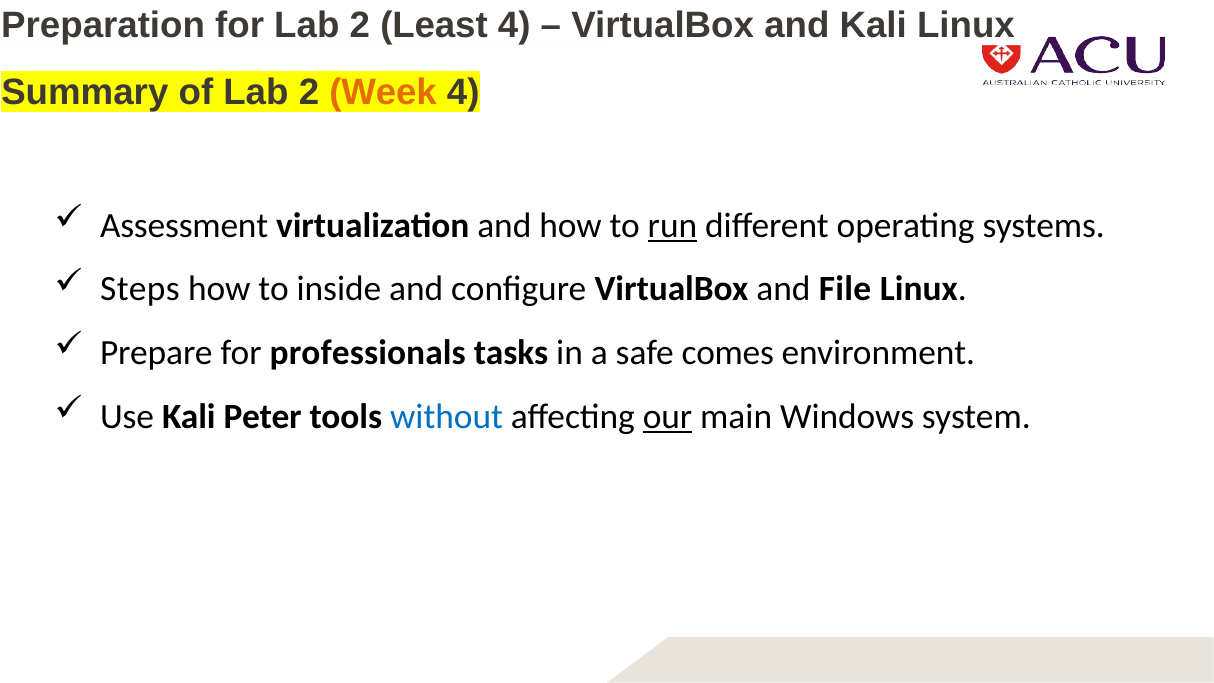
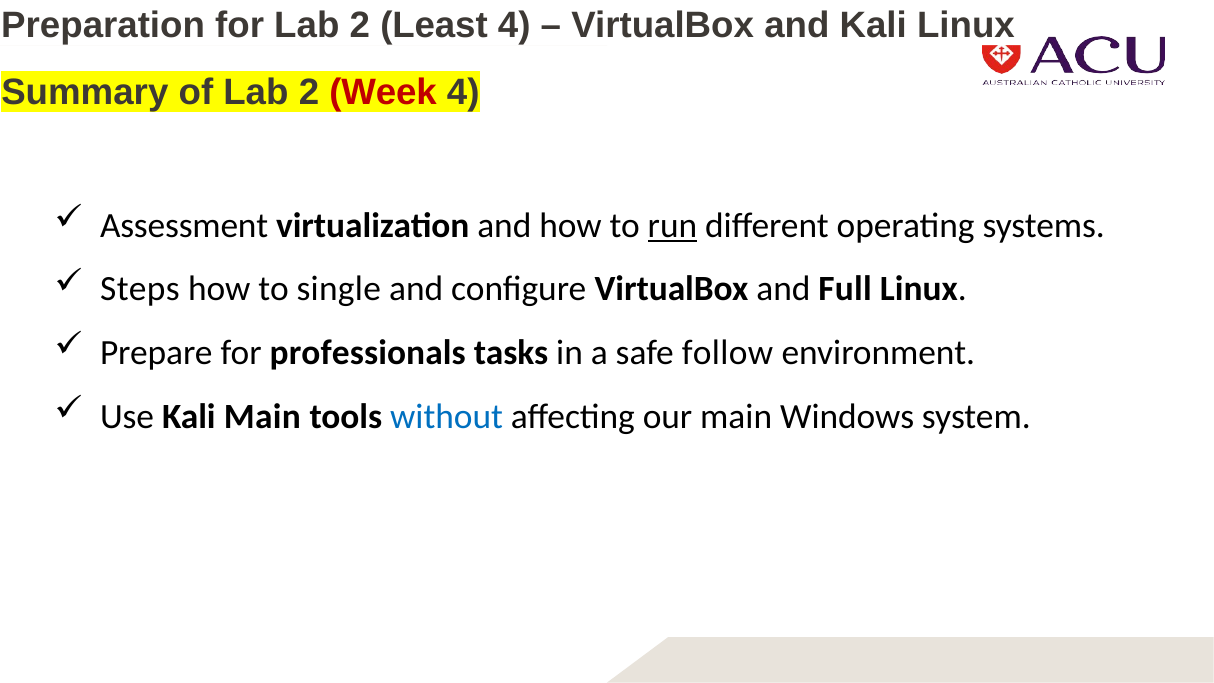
Week colour: orange -> red
inside: inside -> single
File: File -> Full
comes: comes -> follow
Kali Peter: Peter -> Main
our underline: present -> none
